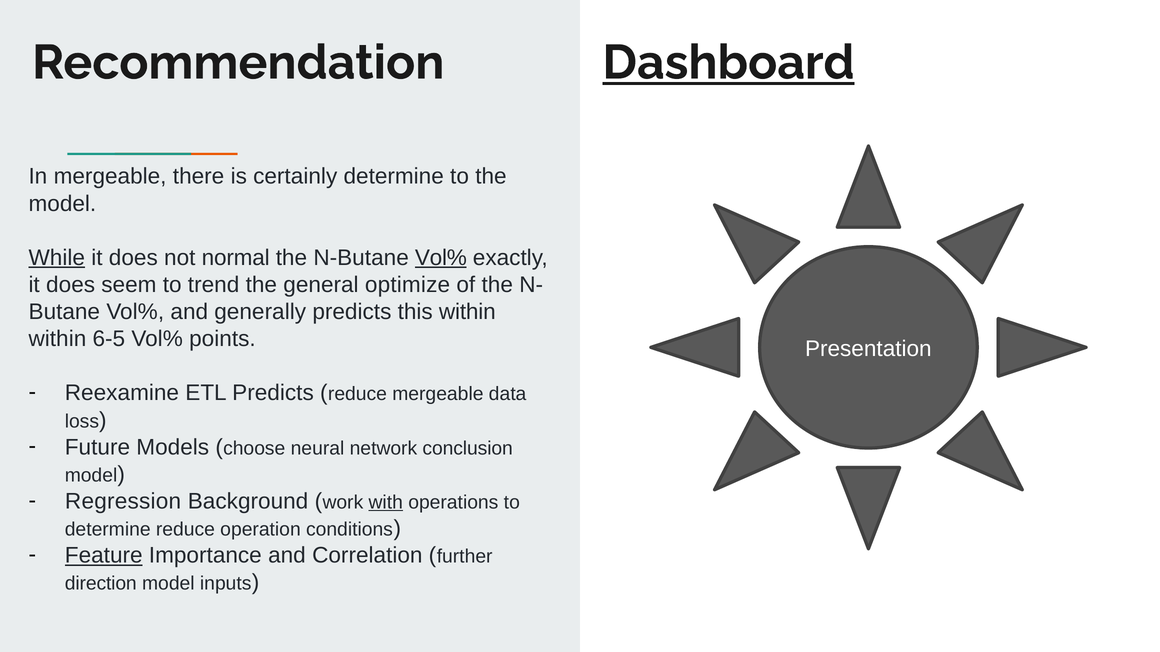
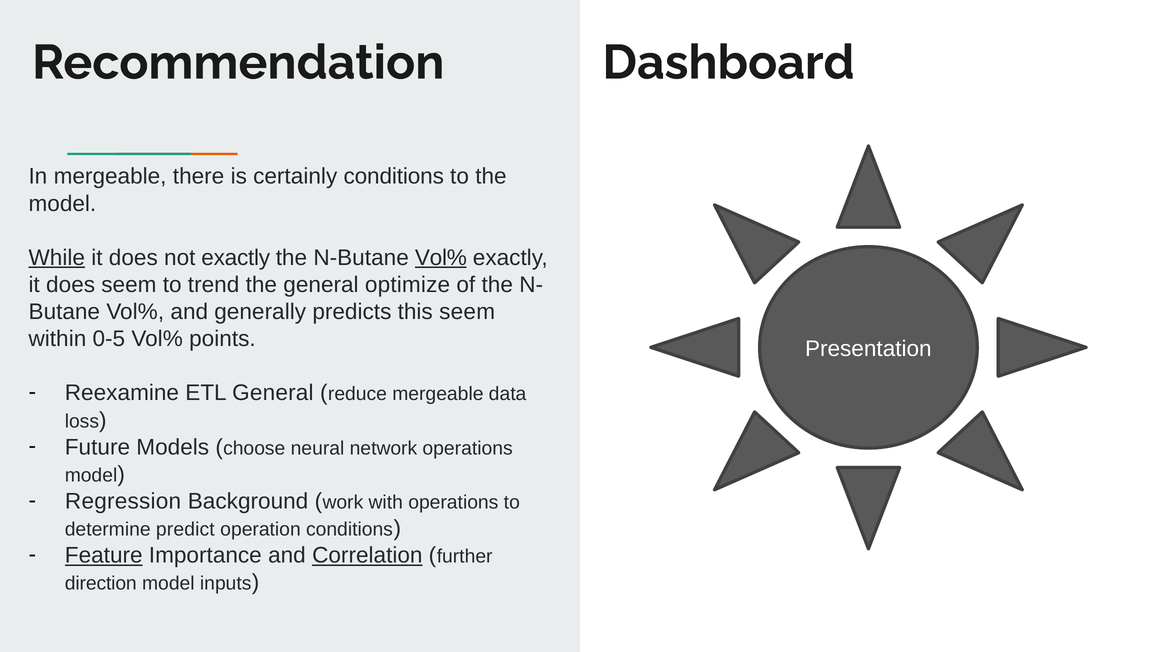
Dashboard underline: present -> none
certainly determine: determine -> conditions
not normal: normal -> exactly
this within: within -> seem
6-5: 6-5 -> 0-5
ETL Predicts: Predicts -> General
network conclusion: conclusion -> operations
with underline: present -> none
determine reduce: reduce -> predict
Correlation underline: none -> present
